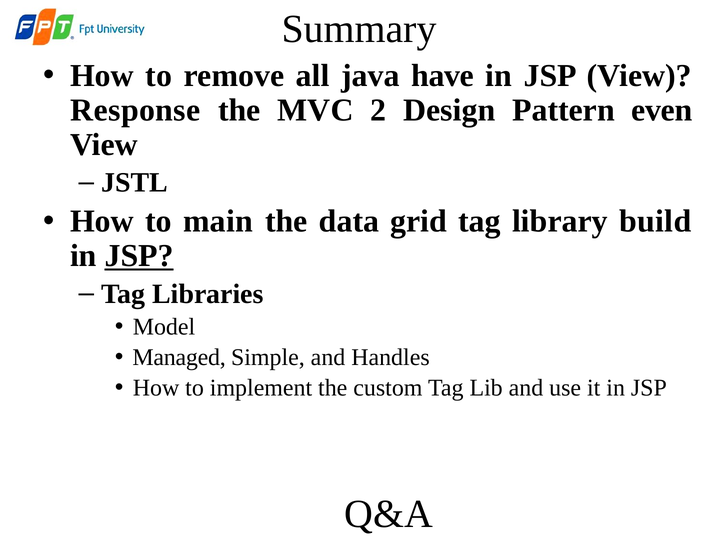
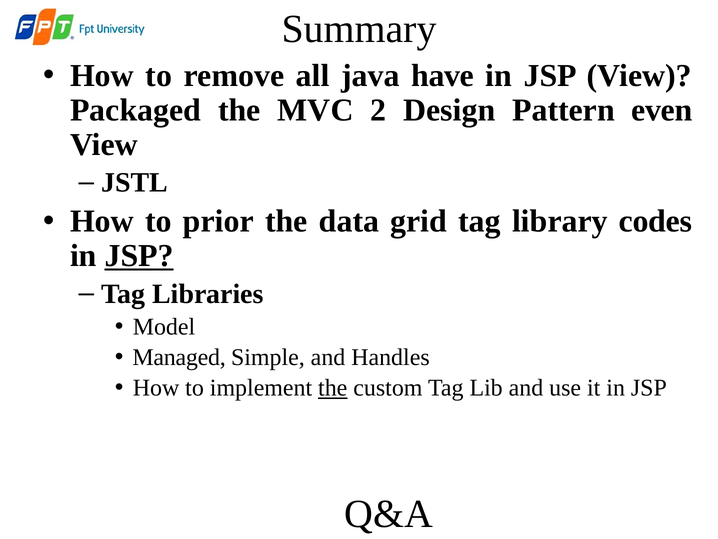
Response: Response -> Packaged
main: main -> prior
build: build -> codes
the at (333, 388) underline: none -> present
